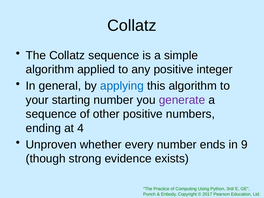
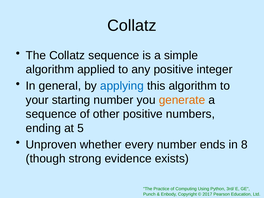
generate colour: purple -> orange
4: 4 -> 5
9: 9 -> 8
